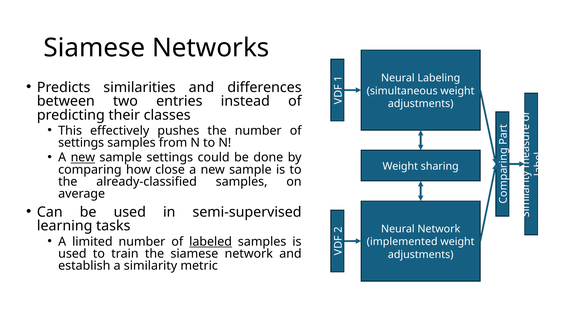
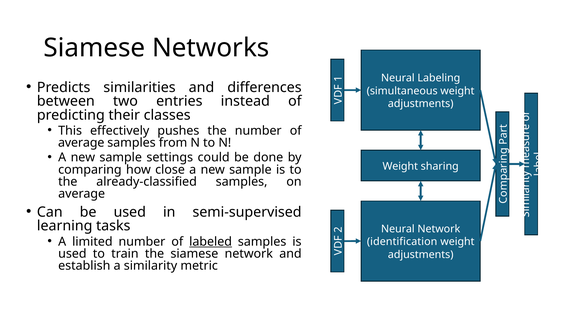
settings at (81, 143): settings -> average
new at (83, 158) underline: present -> none
implemented: implemented -> identification
